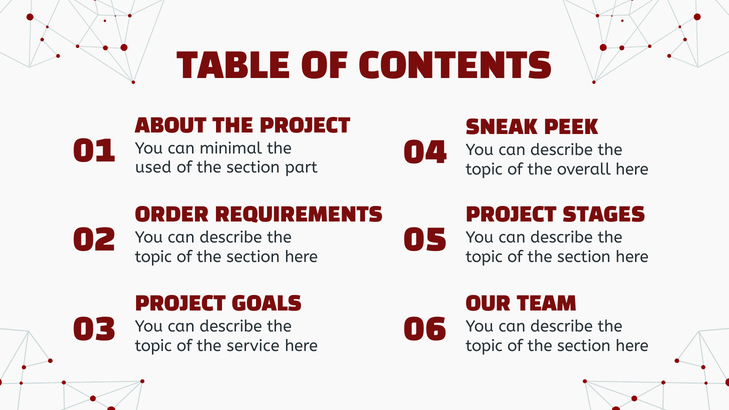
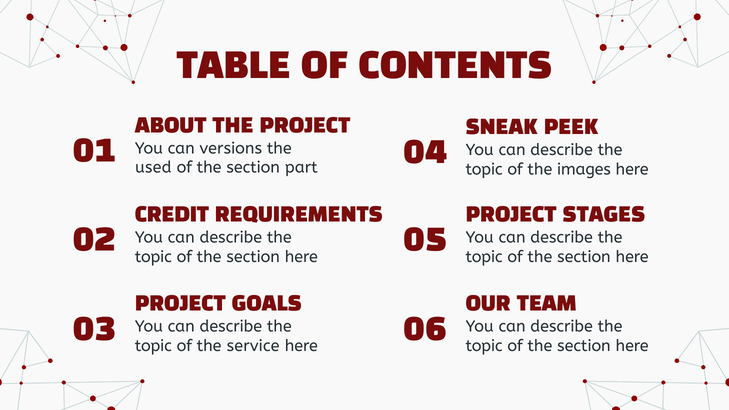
minimal: minimal -> versions
overall: overall -> images
ORDER: ORDER -> CREDIT
